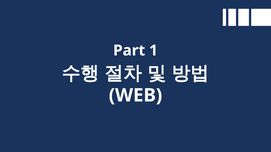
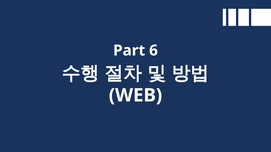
1: 1 -> 6
